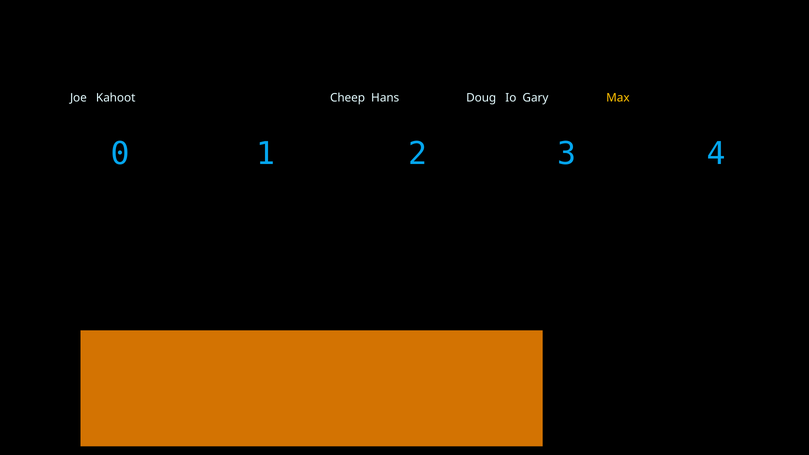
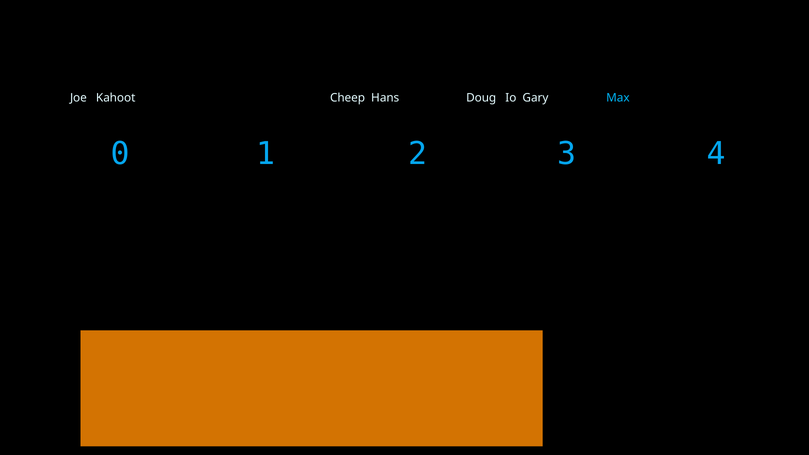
Max colour: yellow -> light blue
